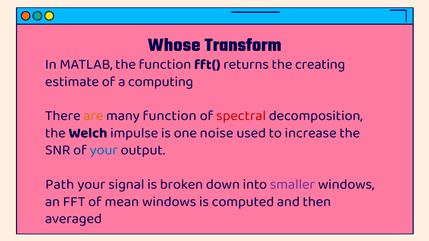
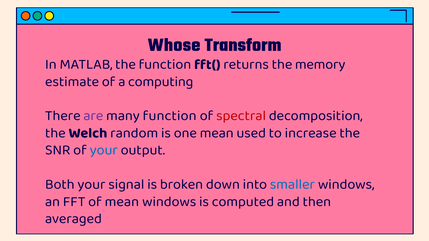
creating: creating -> memory
are colour: orange -> purple
impulse: impulse -> random
one noise: noise -> mean
Path: Path -> Both
smaller colour: purple -> blue
